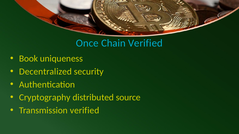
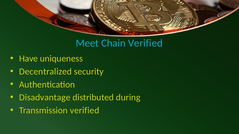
Once: Once -> Meet
Book: Book -> Have
Cryptography: Cryptography -> Disadvantage
source: source -> during
